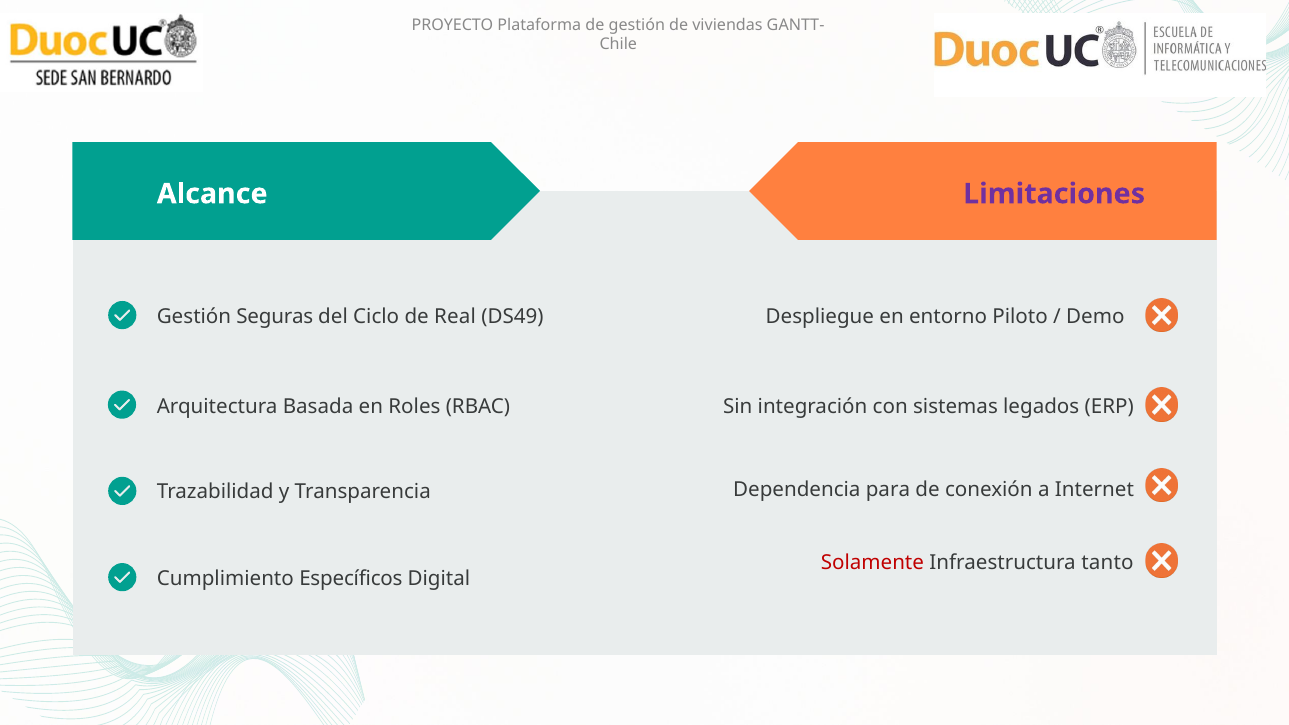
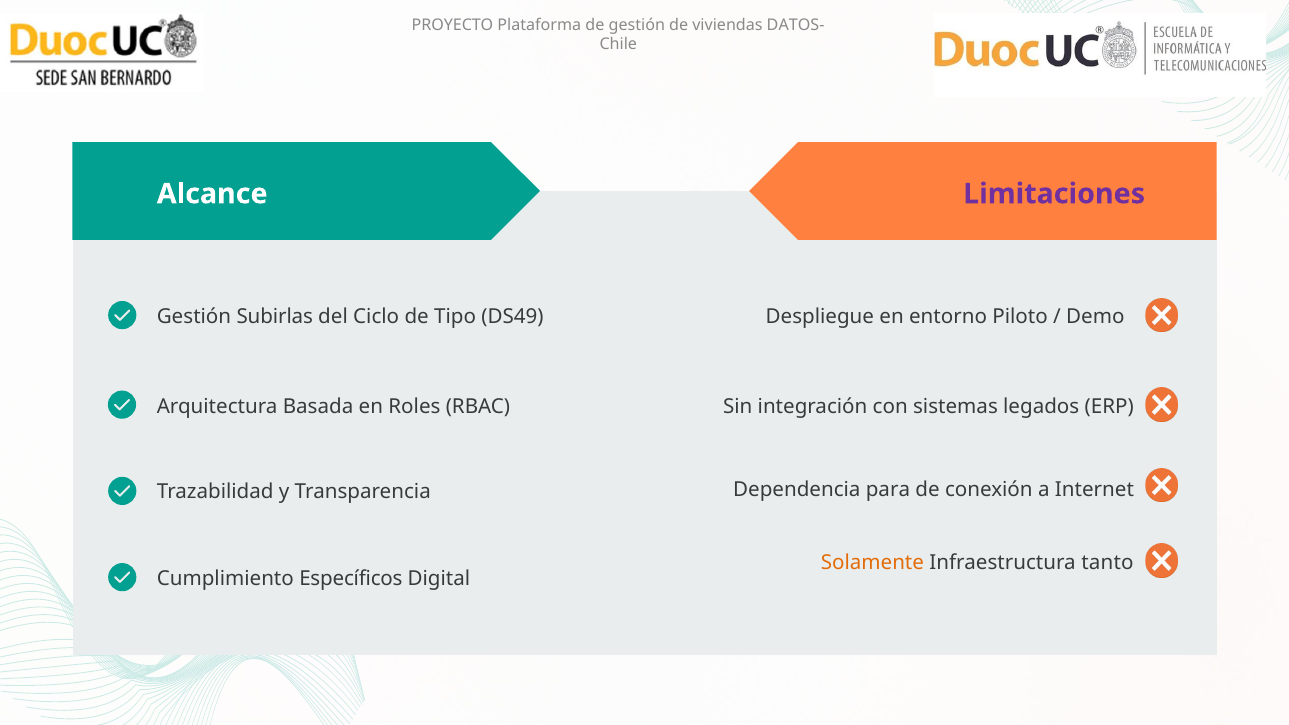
GANTT-: GANTT- -> DATOS-
Seguras: Seguras -> Subirlas
Real: Real -> Tipo
Solamente colour: red -> orange
